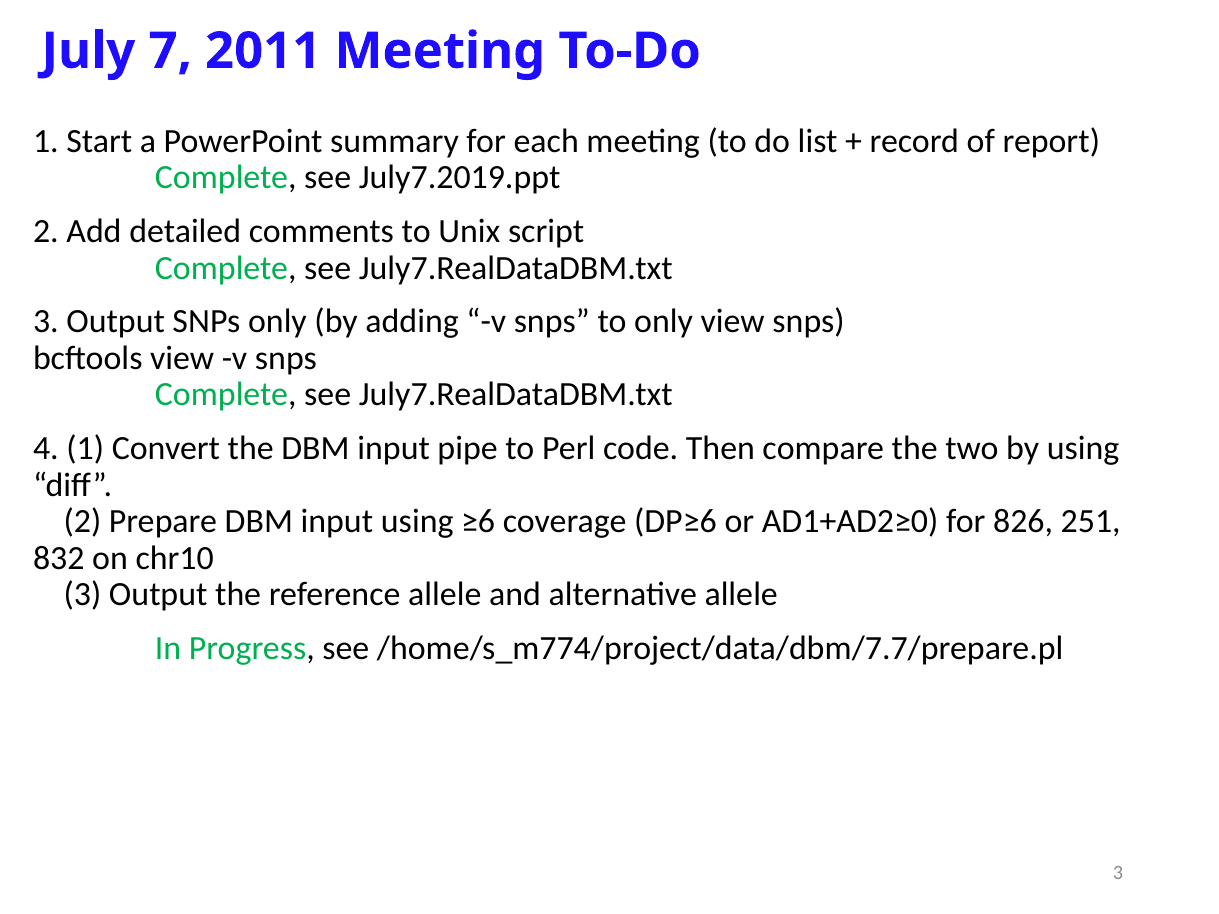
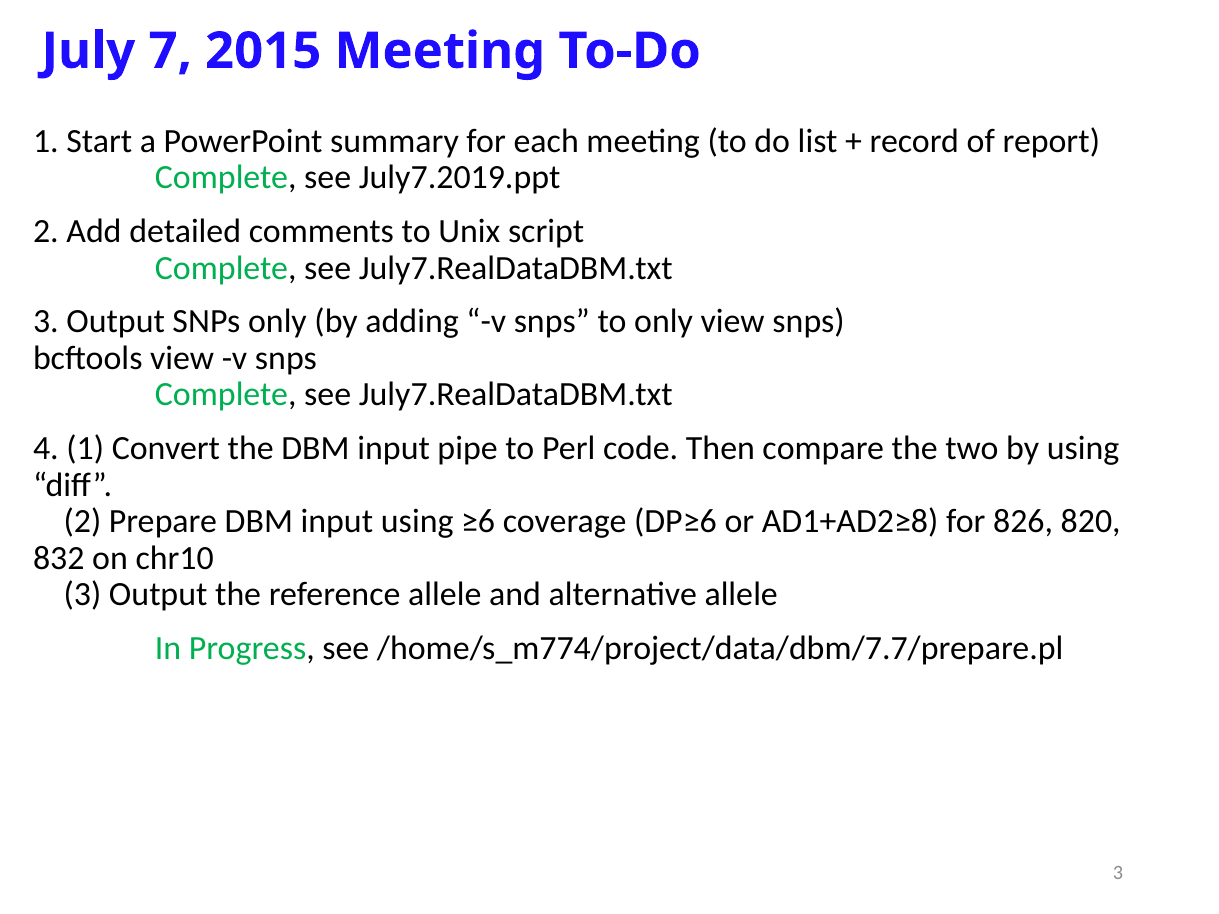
2011: 2011 -> 2015
AD1+AD2≥0: AD1+AD2≥0 -> AD1+AD2≥8
251: 251 -> 820
